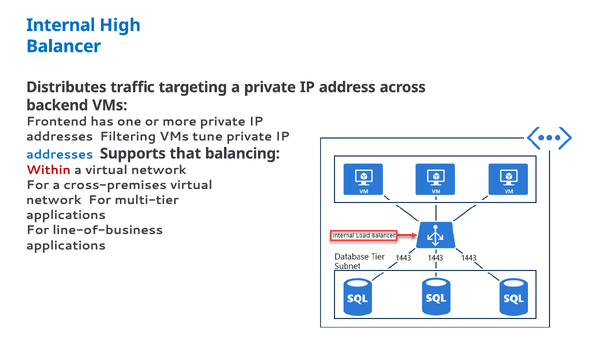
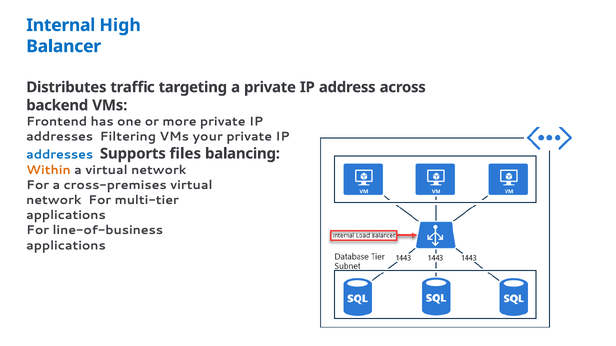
tune: tune -> your
that: that -> files
Within colour: red -> orange
